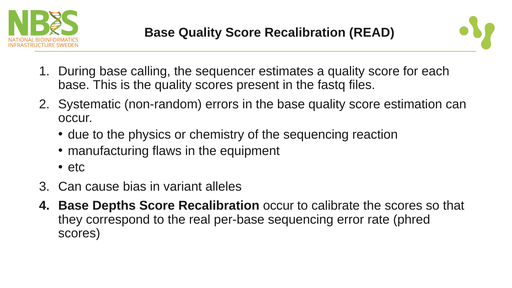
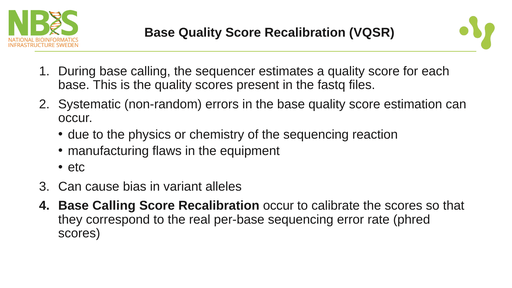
READ: READ -> VQSR
Depths at (114, 206): Depths -> Calling
